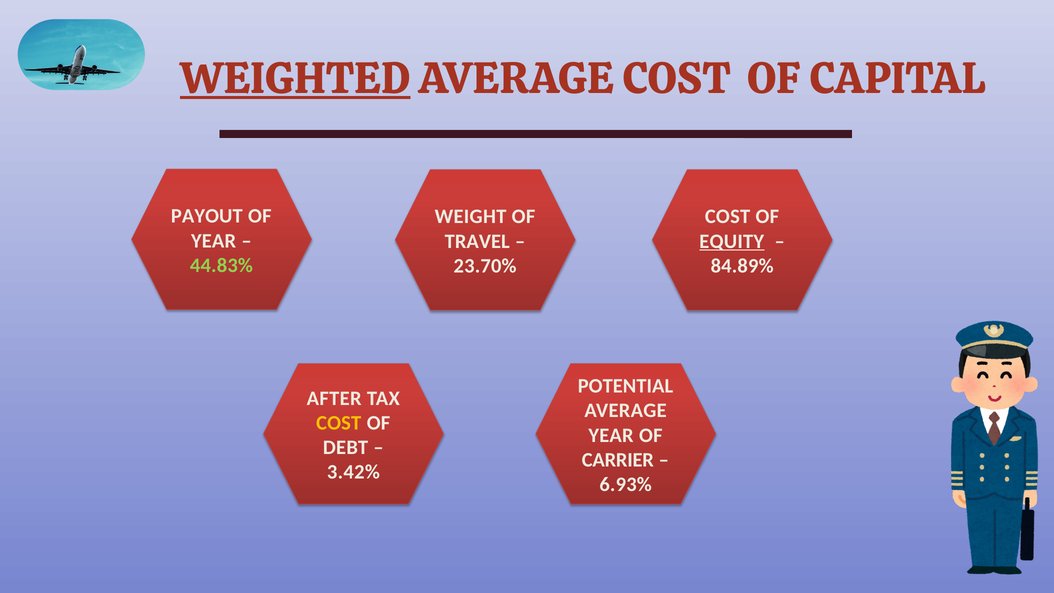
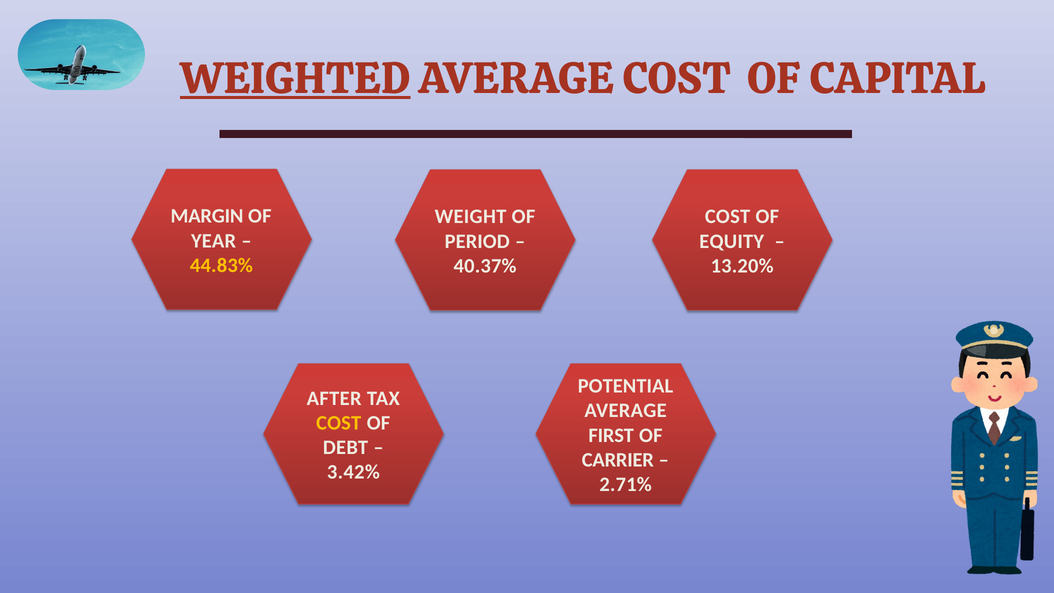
PAYOUT: PAYOUT -> MARGIN
TRAVEL: TRAVEL -> PERIOD
EQUITY underline: present -> none
44.83% colour: light green -> yellow
23.70%: 23.70% -> 40.37%
84.89%: 84.89% -> 13.20%
YEAR at (611, 435): YEAR -> FIRST
6.93%: 6.93% -> 2.71%
